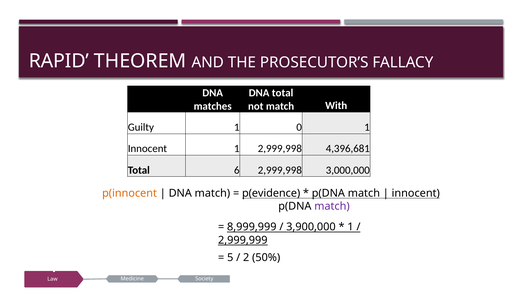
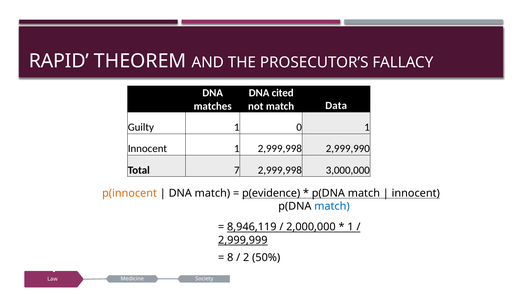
DNA total: total -> cited
With: With -> Data
4,396,681: 4,396,681 -> 2,999,990
6: 6 -> 7
match at (332, 206) colour: purple -> blue
8,999,999: 8,999,999 -> 8,946,119
3,900,000: 3,900,000 -> 2,000,000
5: 5 -> 8
